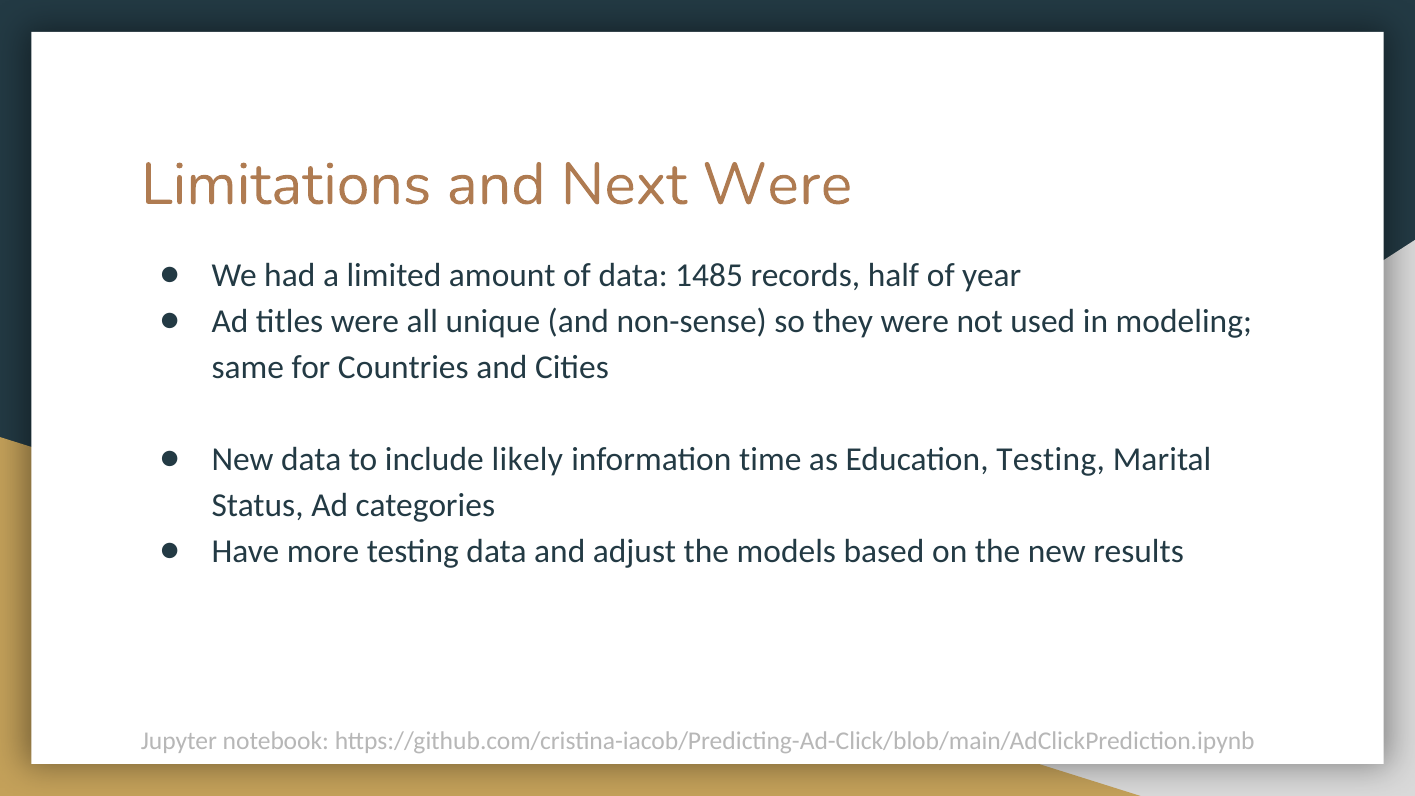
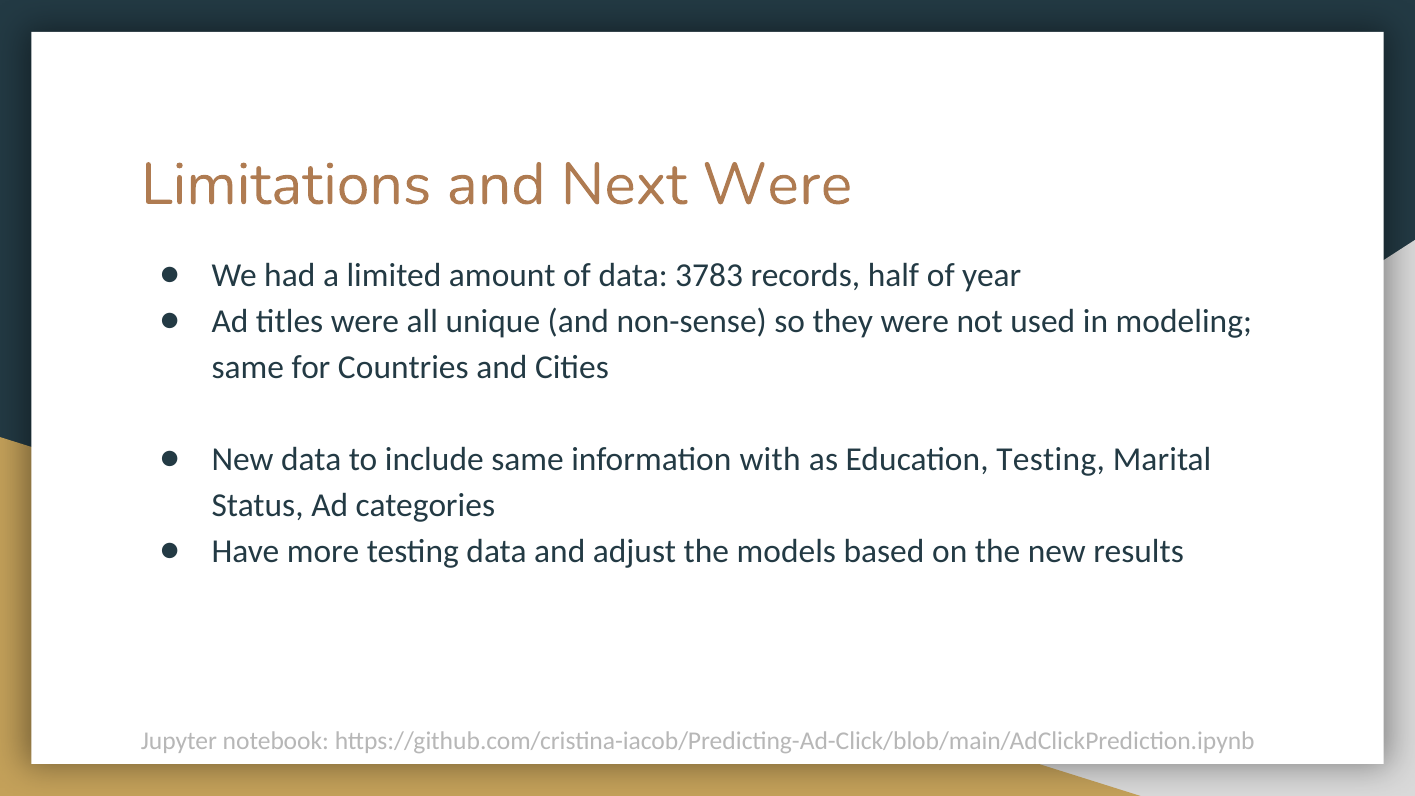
1485: 1485 -> 3783
include likely: likely -> same
time: time -> with
